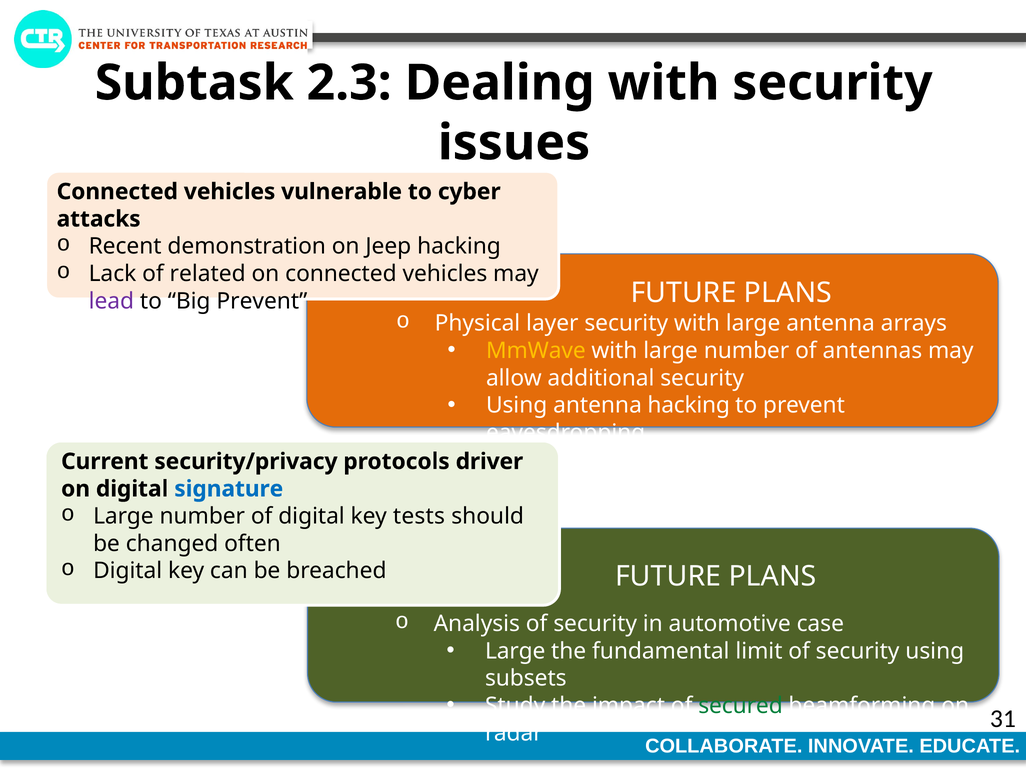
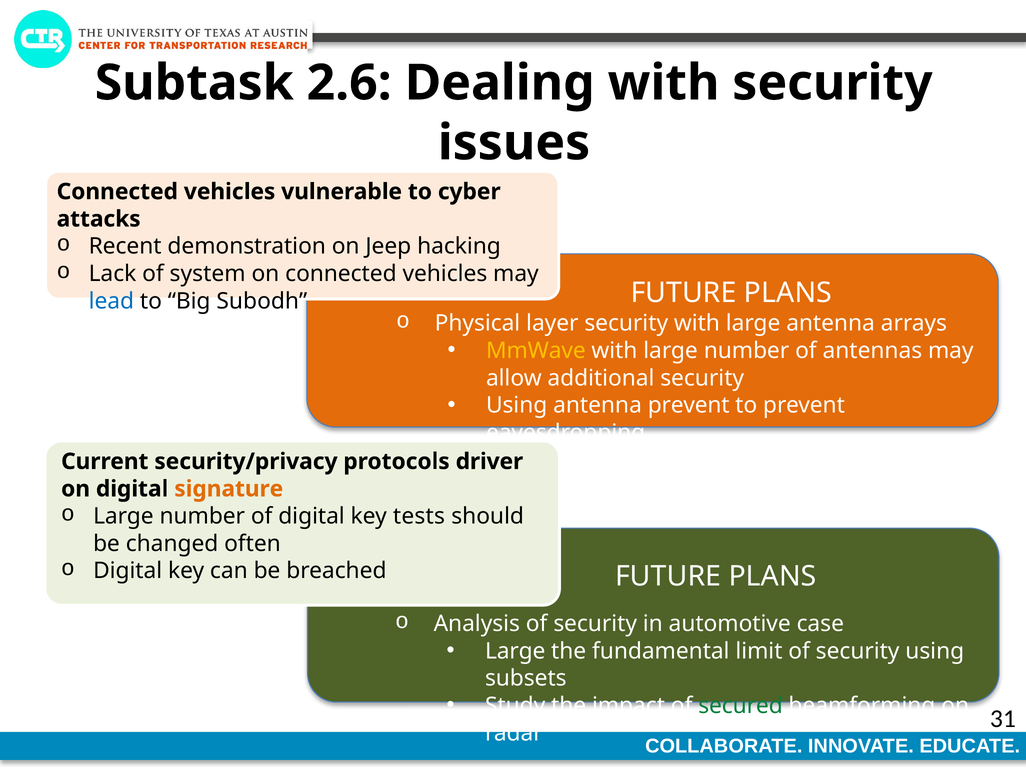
2.3: 2.3 -> 2.6
related: related -> system
lead colour: purple -> blue
Big Prevent: Prevent -> Subodh
antenna hacking: hacking -> prevent
signature colour: blue -> orange
